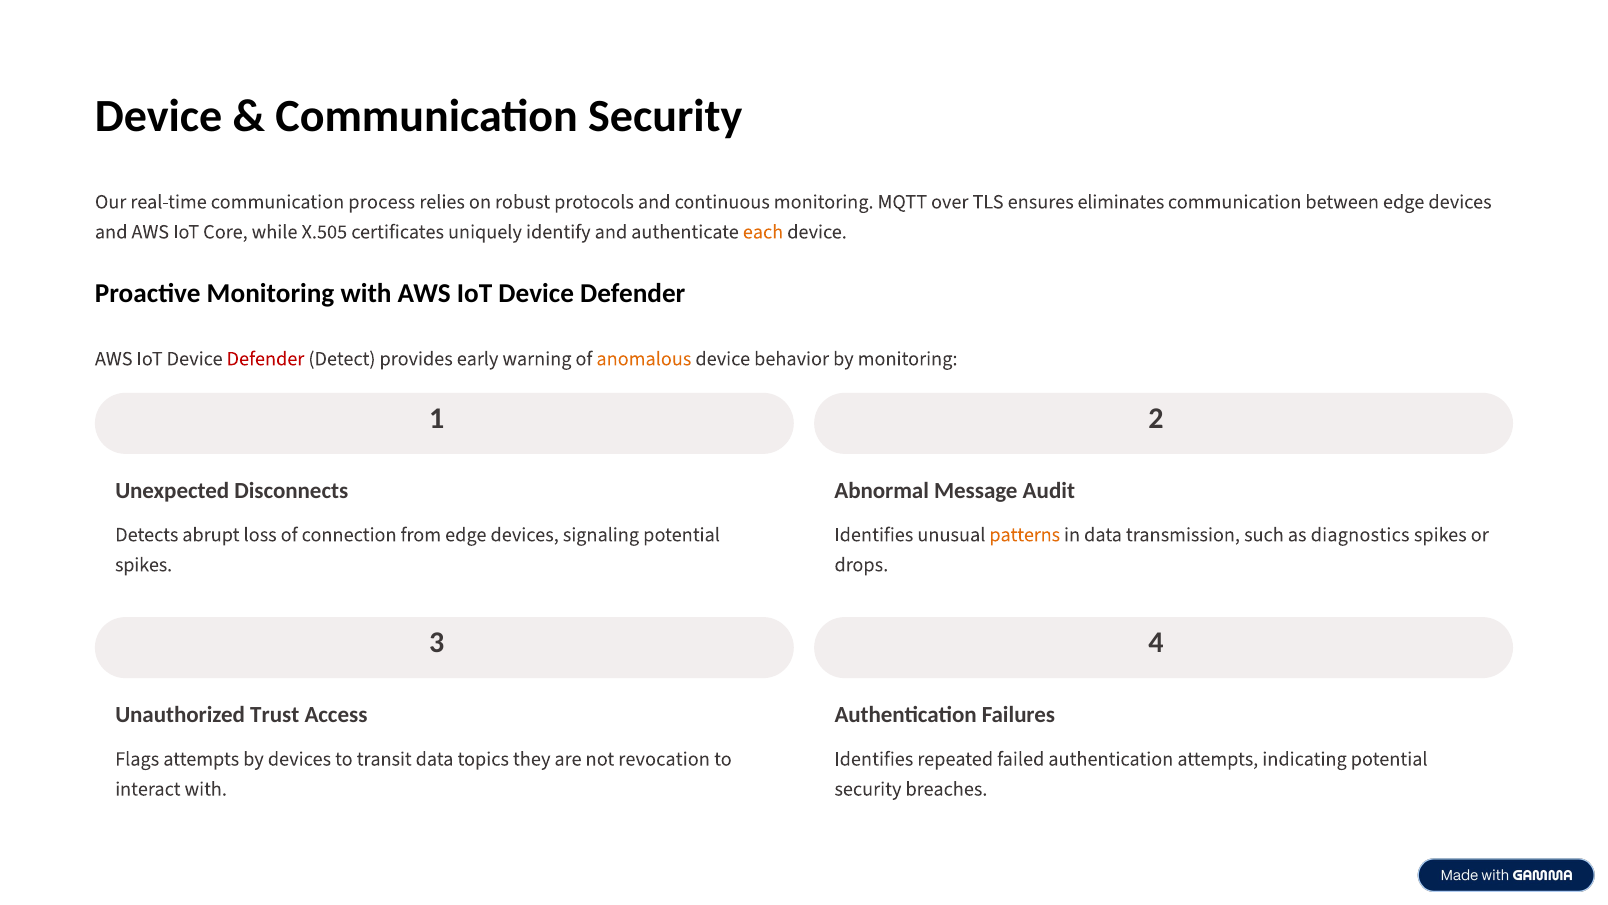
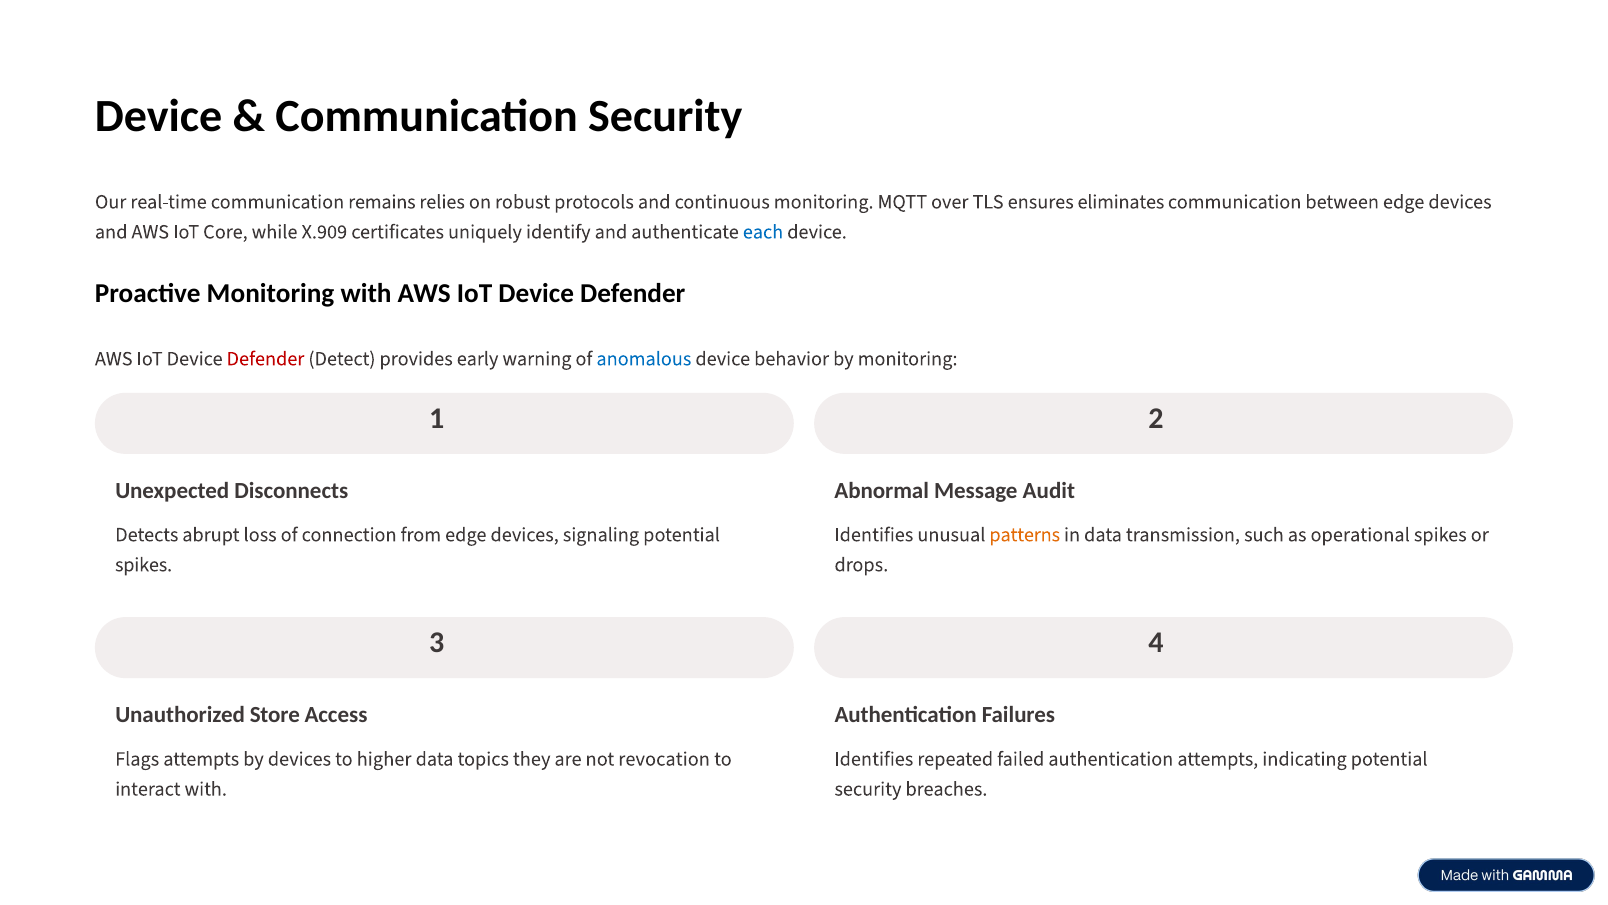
process: process -> remains
X.505: X.505 -> X.909
each colour: orange -> blue
anomalous colour: orange -> blue
diagnostics: diagnostics -> operational
Trust: Trust -> Store
transit: transit -> higher
